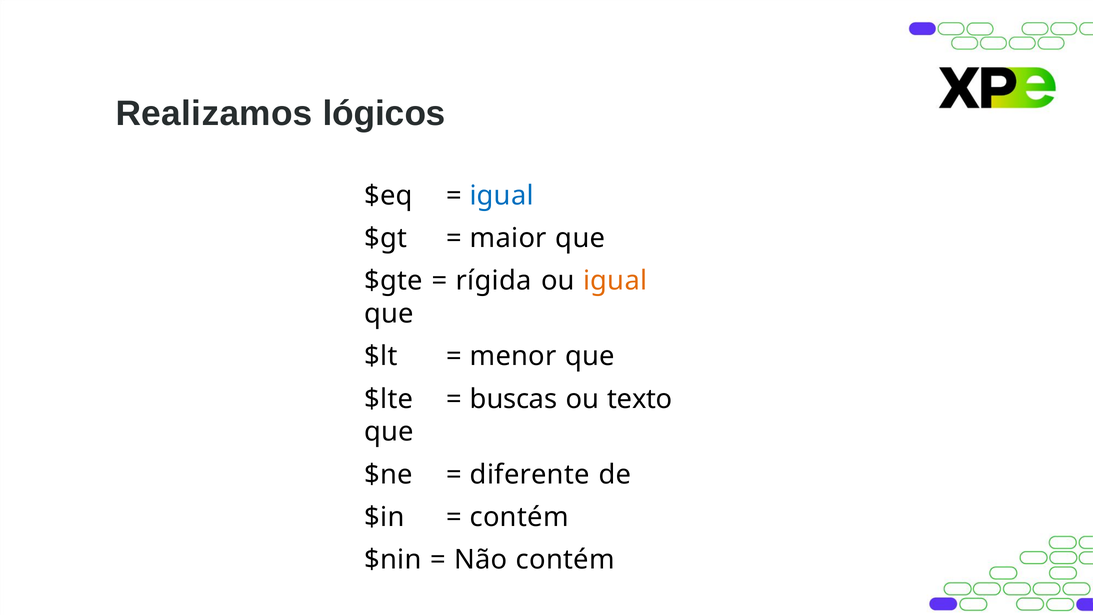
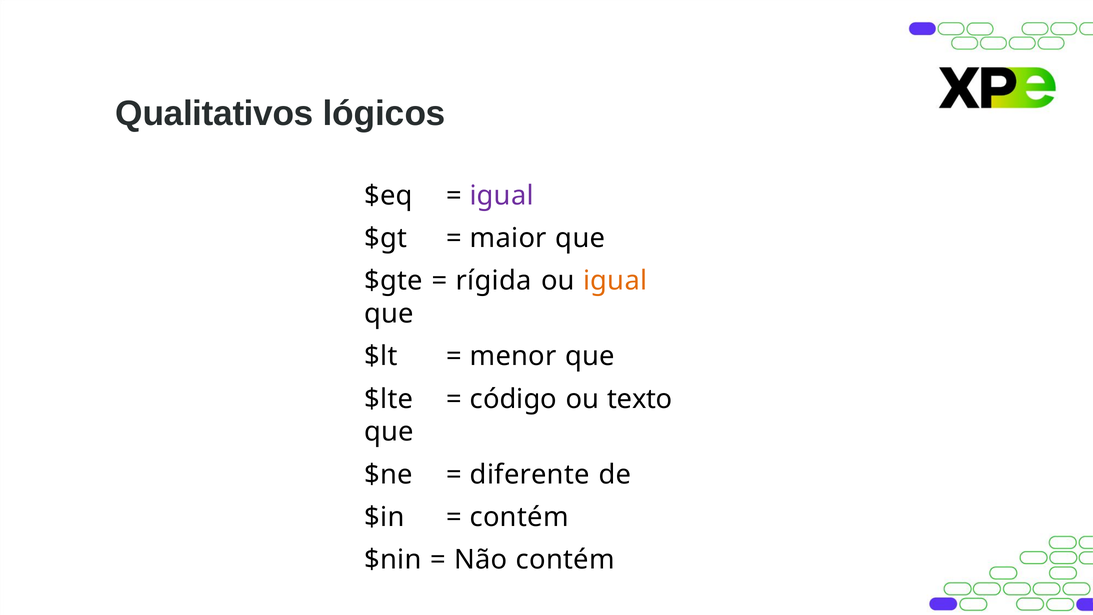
Realizamos: Realizamos -> Qualitativos
igual at (502, 196) colour: blue -> purple
buscas: buscas -> código
